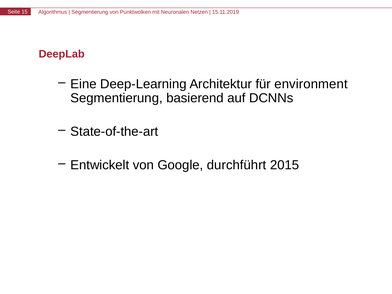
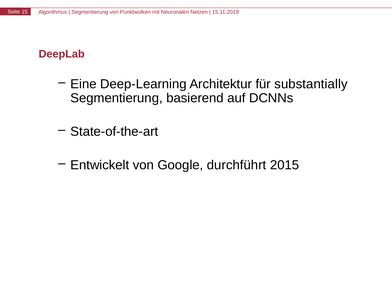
environment: environment -> substantially
